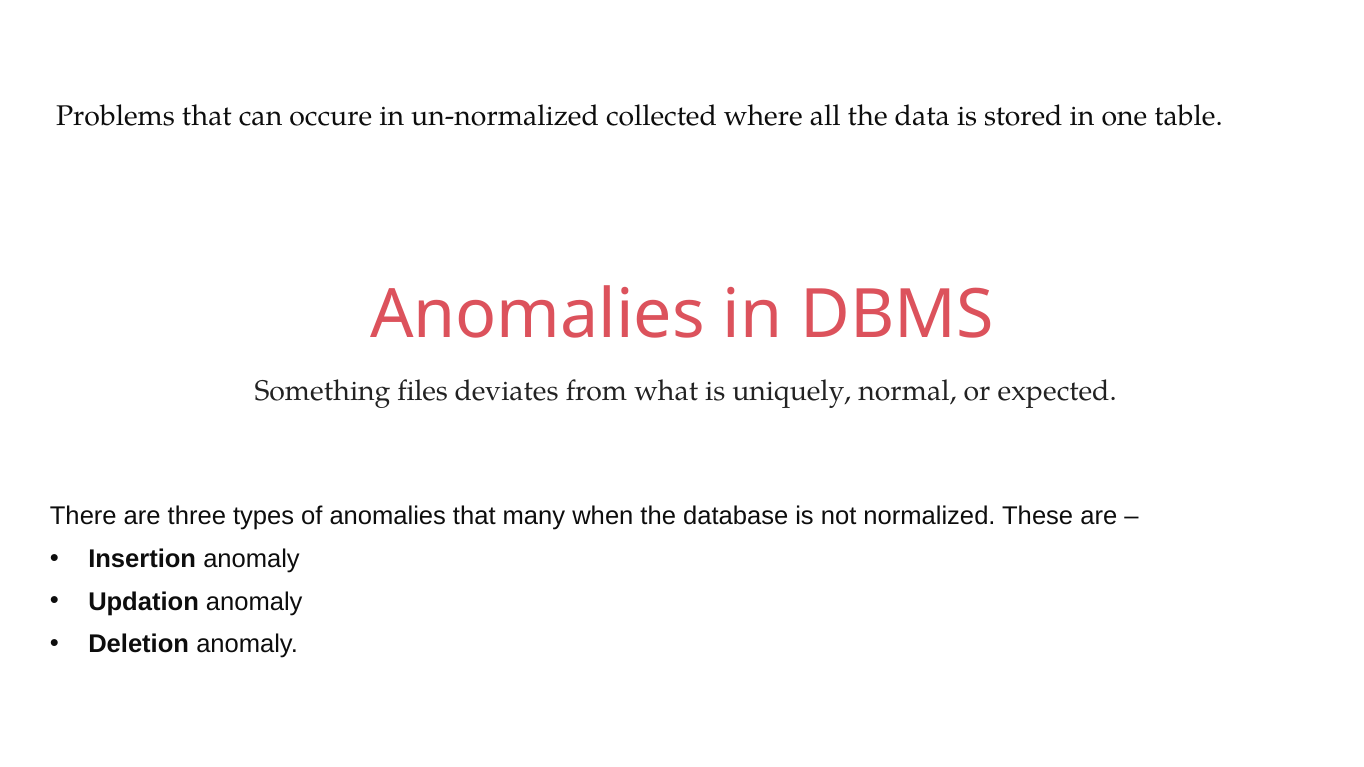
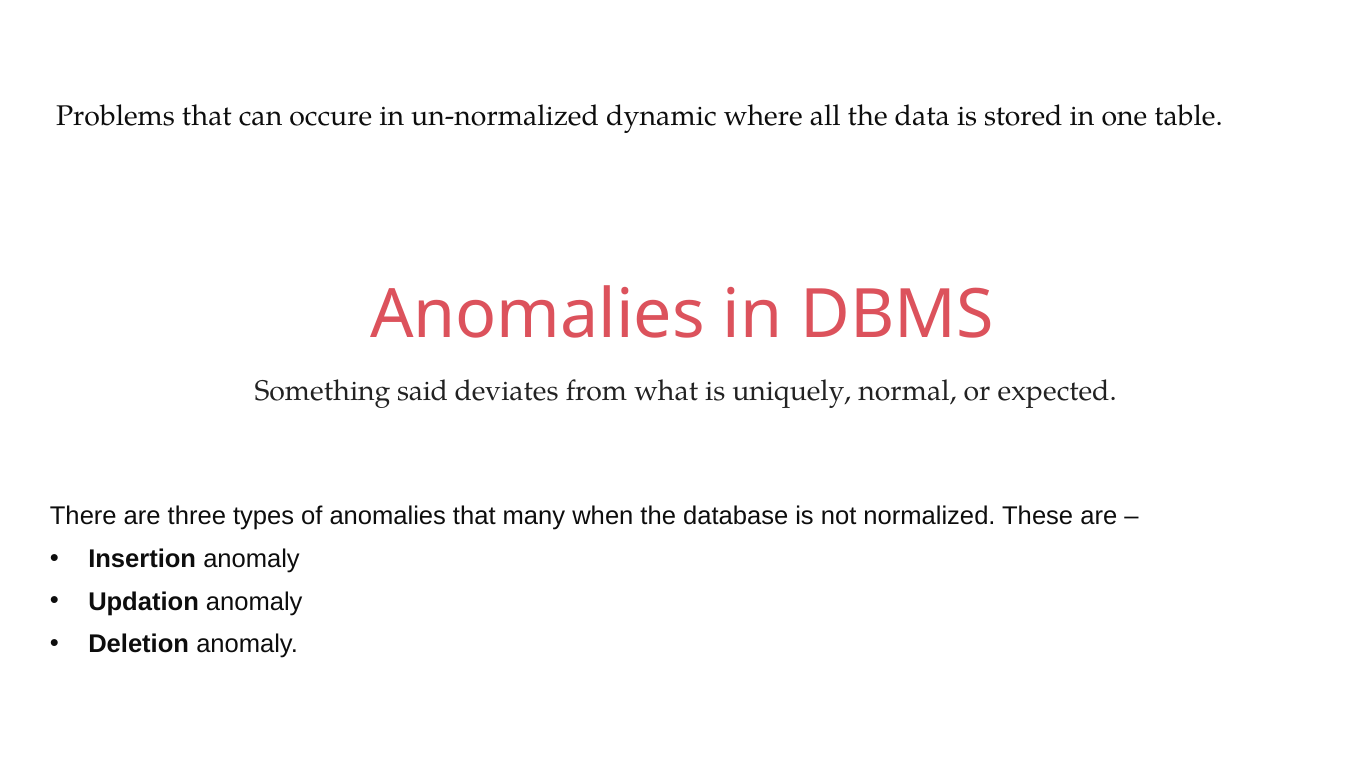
collected: collected -> dynamic
files: files -> said
